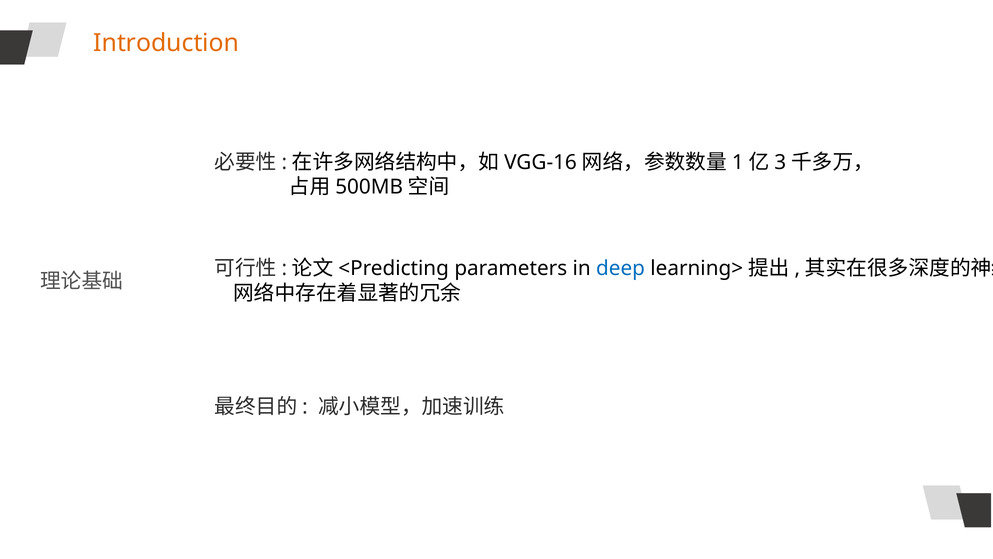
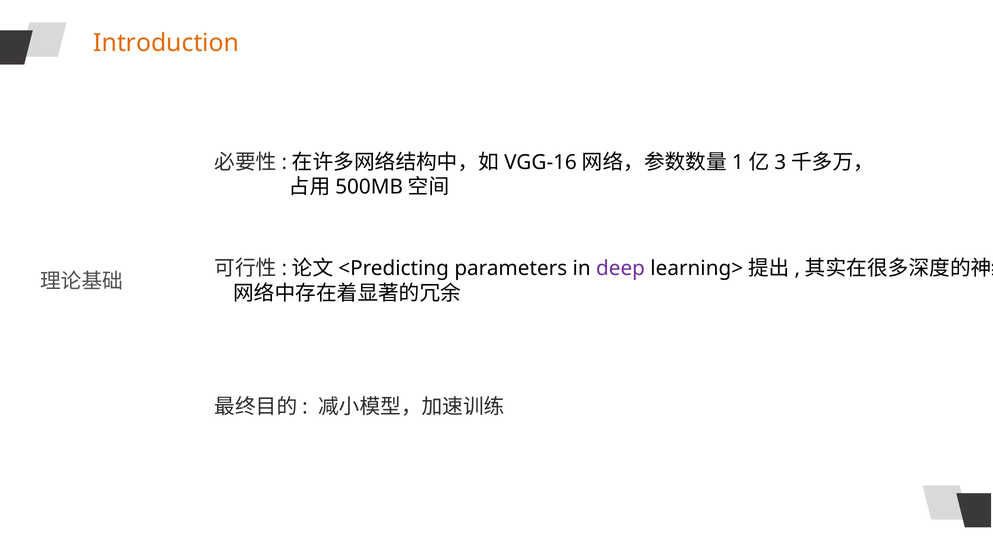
deep colour: blue -> purple
